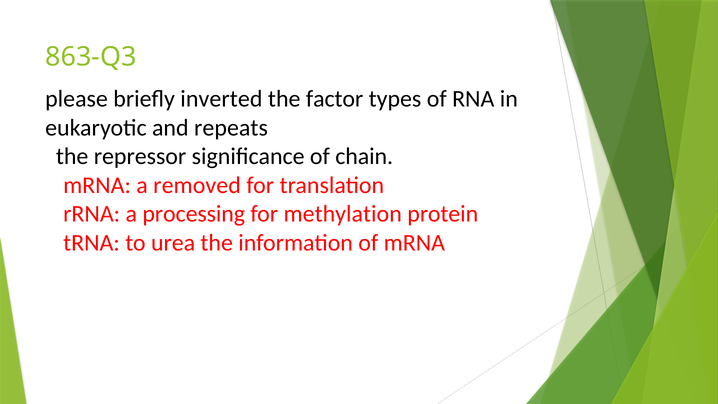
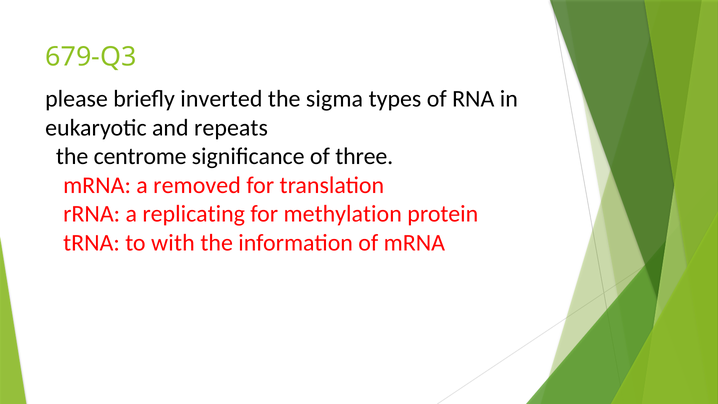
863-Q3: 863-Q3 -> 679-Q3
factor: factor -> sigma
repressor: repressor -> centrome
chain: chain -> three
processing: processing -> replicating
urea: urea -> with
